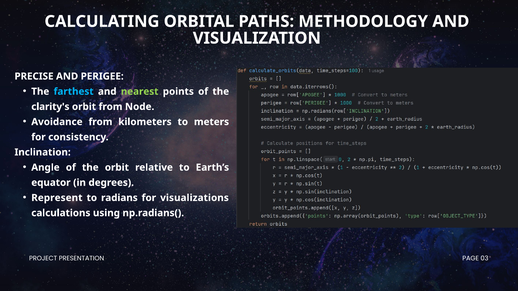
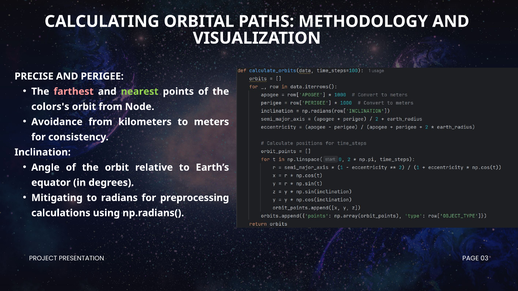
farthest colour: light blue -> pink
clarity's: clarity's -> colors's
Represent: Represent -> Mitigating
visualizations: visualizations -> preprocessing
